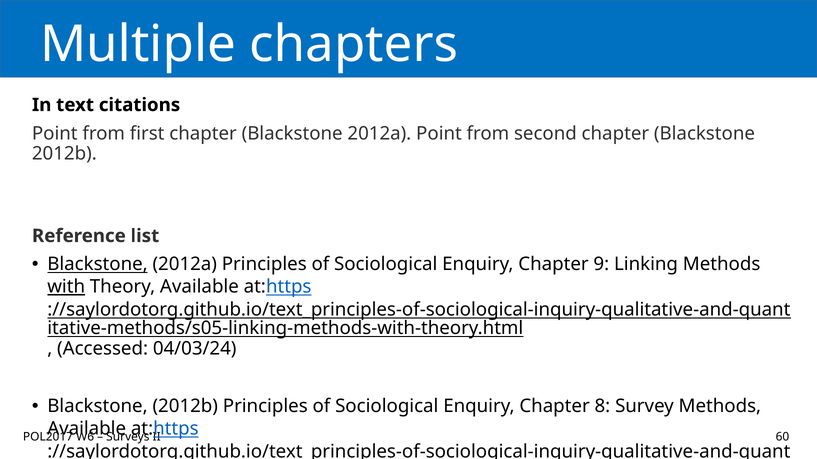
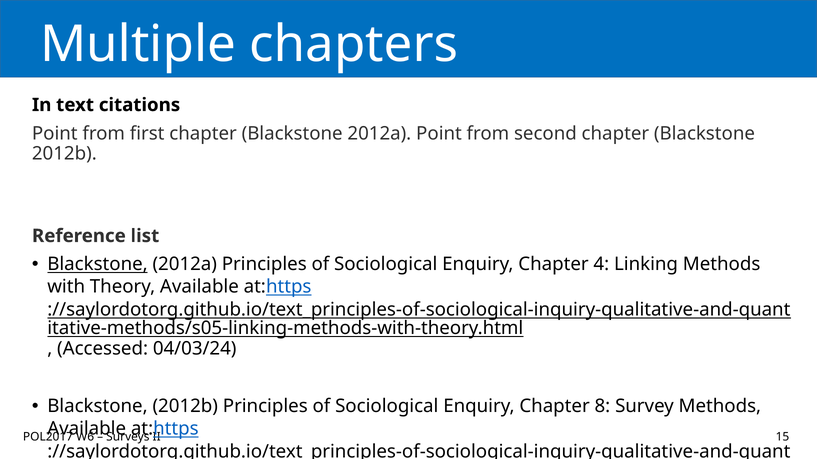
9: 9 -> 4
with underline: present -> none
60: 60 -> 15
